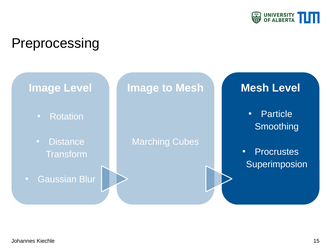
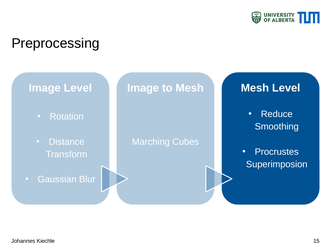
Particle: Particle -> Reduce
